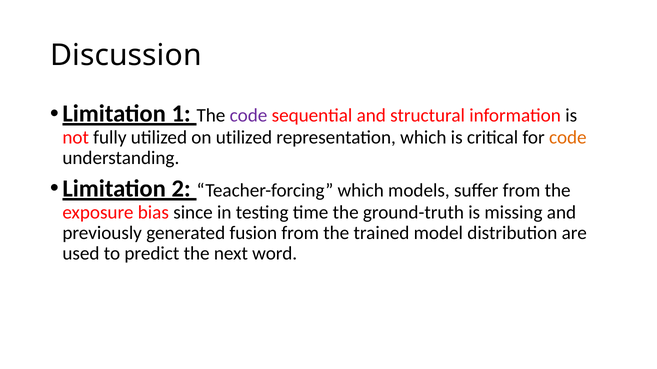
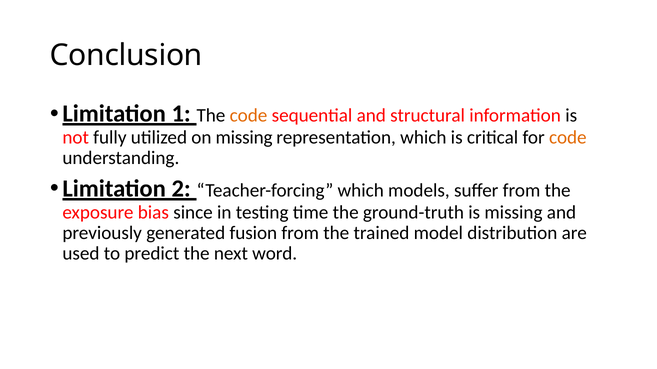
Discussion: Discussion -> Conclusion
code at (248, 116) colour: purple -> orange
on utilized: utilized -> missing
